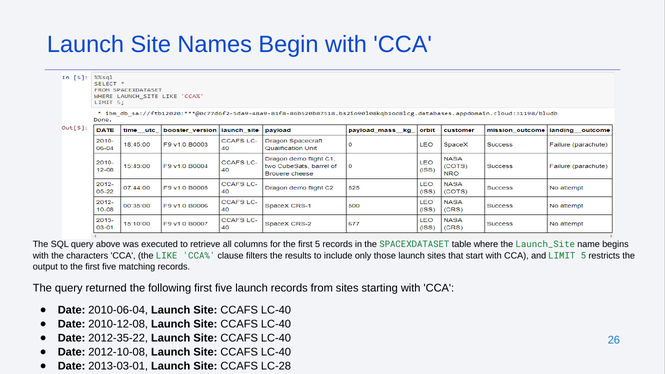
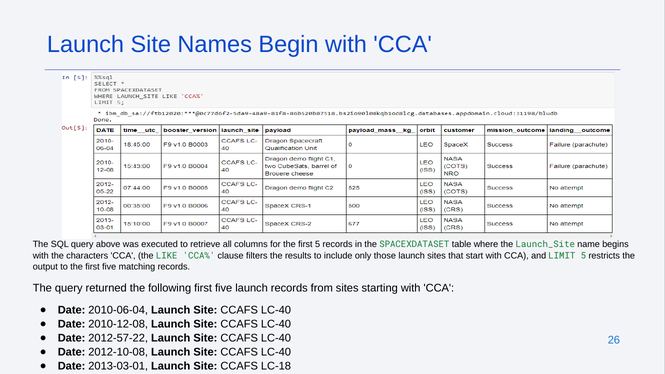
2012-35-22: 2012-35-22 -> 2012-57-22
LC-28: LC-28 -> LC-18
